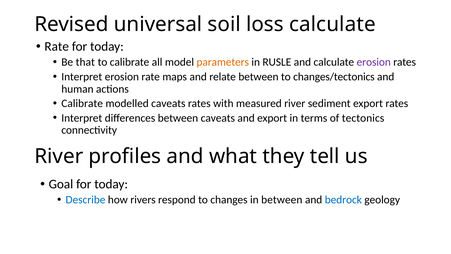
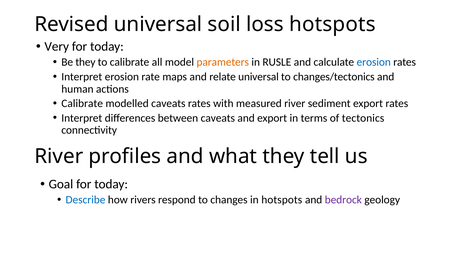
loss calculate: calculate -> hotspots
Rate at (57, 47): Rate -> Very
Be that: that -> they
erosion at (374, 62) colour: purple -> blue
relate between: between -> universal
in between: between -> hotspots
bedrock colour: blue -> purple
